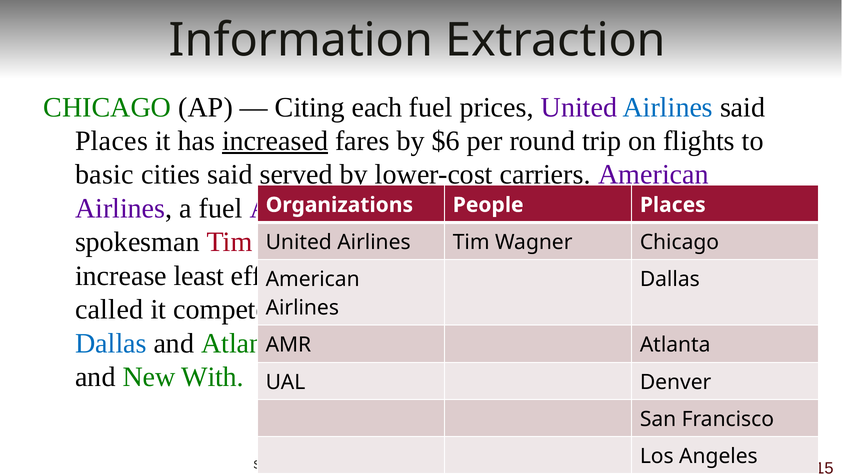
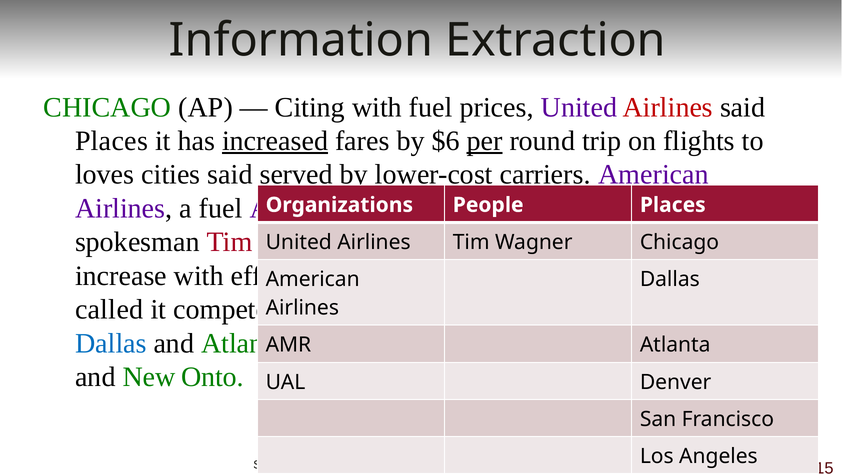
Citing each: each -> with
Airlines at (668, 107) colour: blue -> red
per underline: none -> present
basic: basic -> loves
increase least: least -> with
With: With -> Onto
